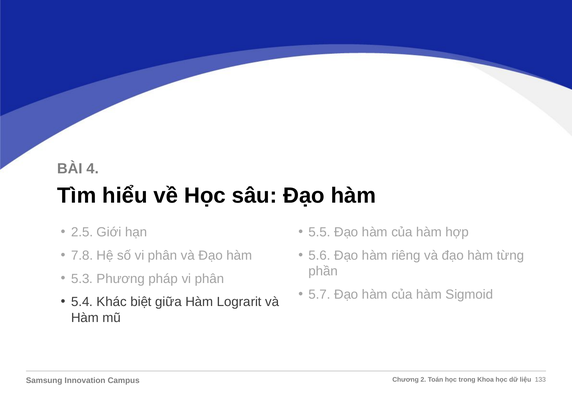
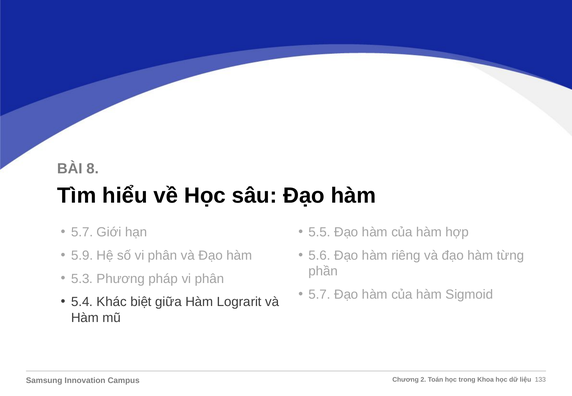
4: 4 -> 8
2.5 at (82, 232): 2.5 -> 5.7
7.8: 7.8 -> 5.9
